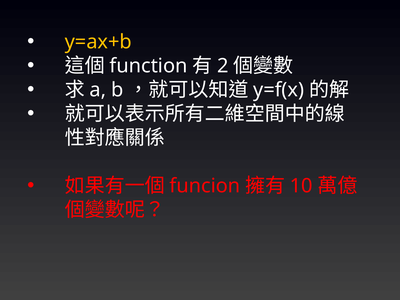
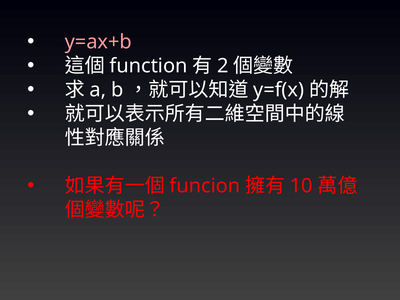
y=ax+b colour: yellow -> pink
